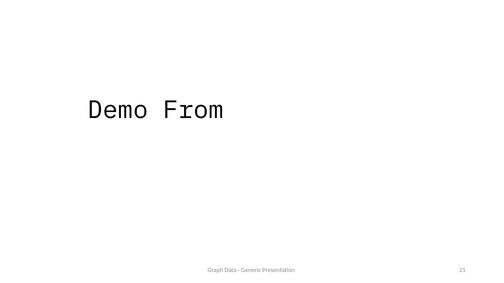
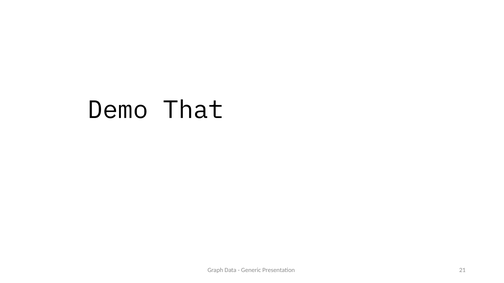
From: From -> That
